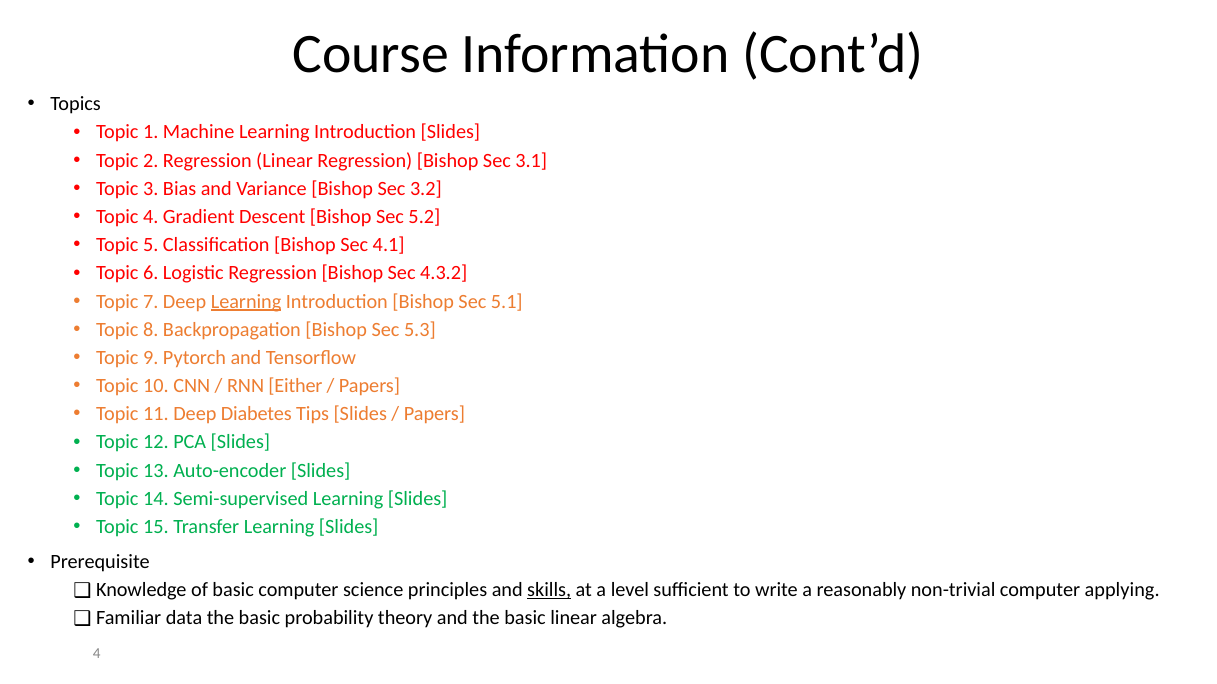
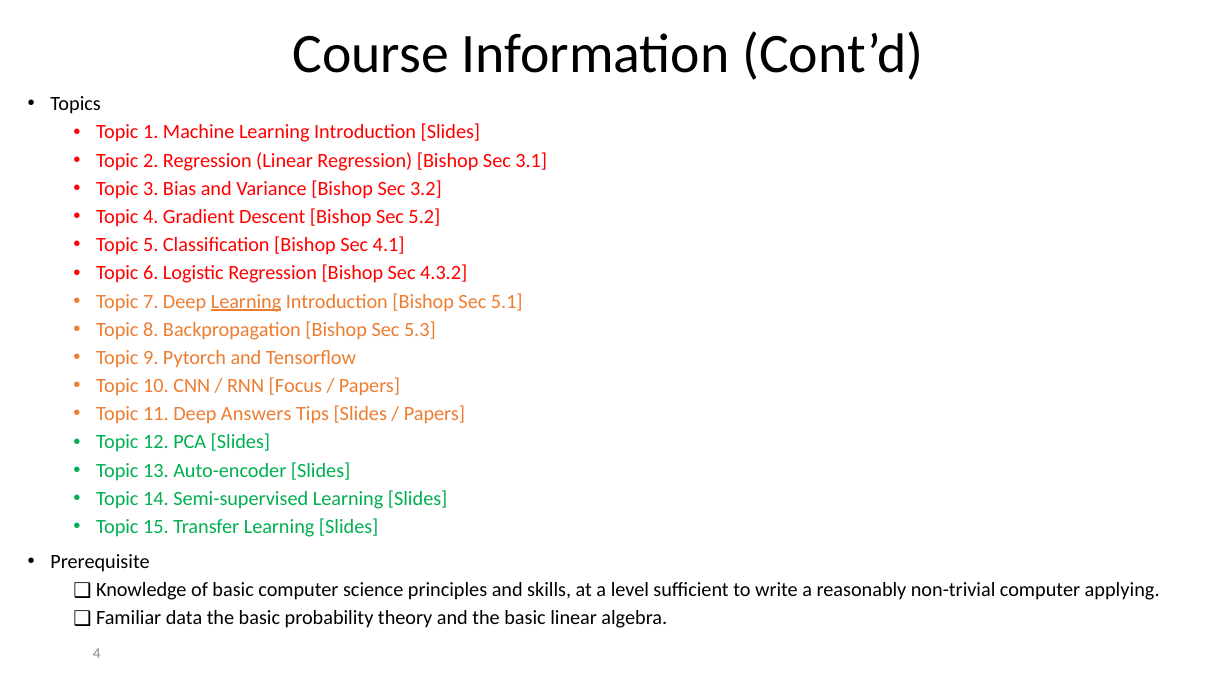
Either: Either -> Focus
Diabetes: Diabetes -> Answers
skills underline: present -> none
